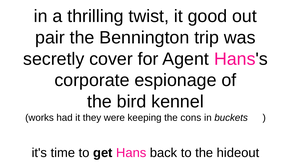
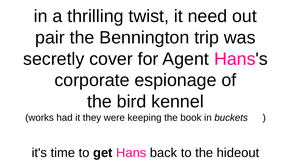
good: good -> need
cons: cons -> book
